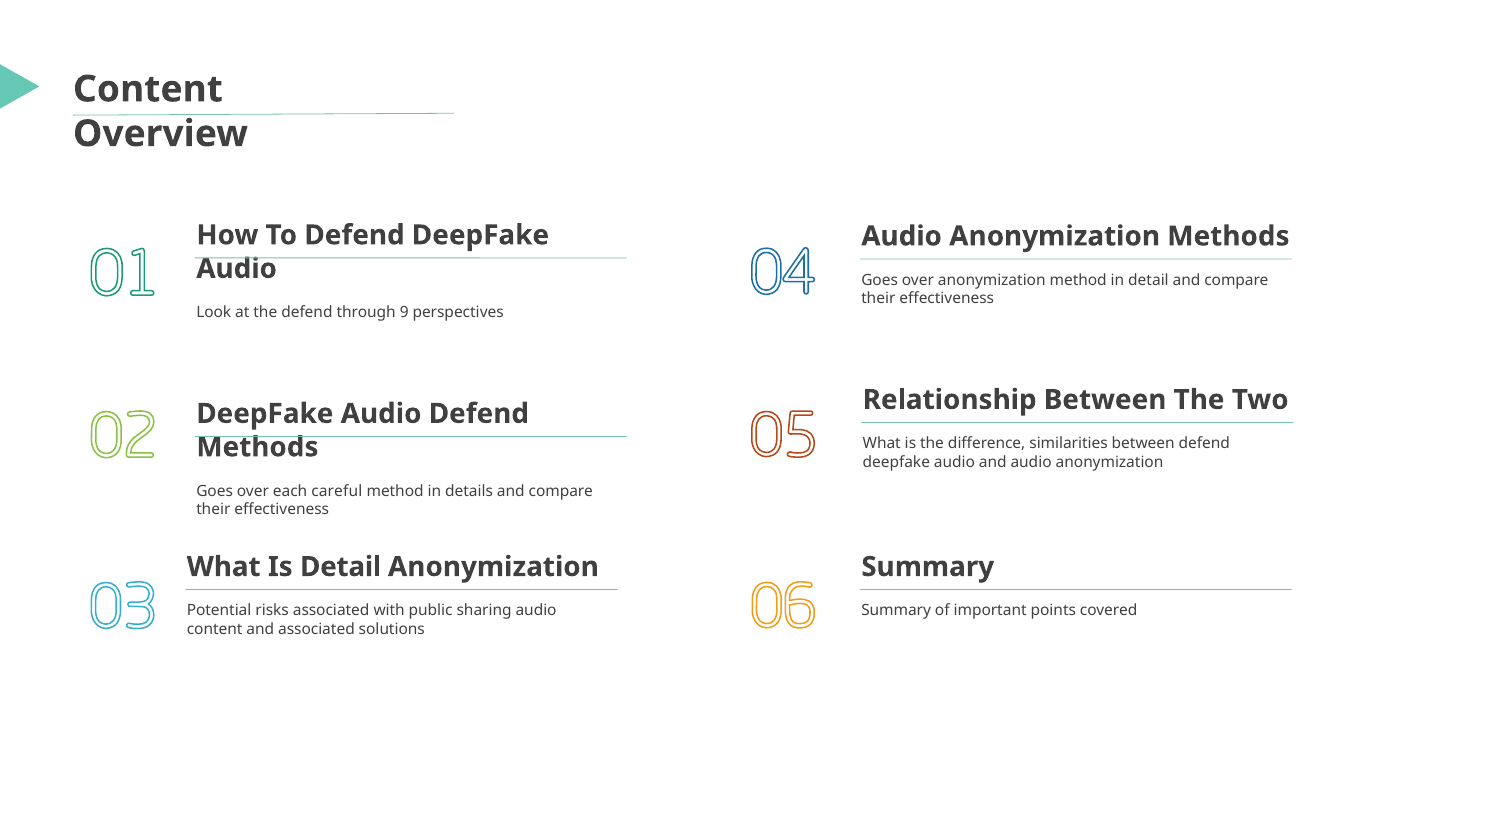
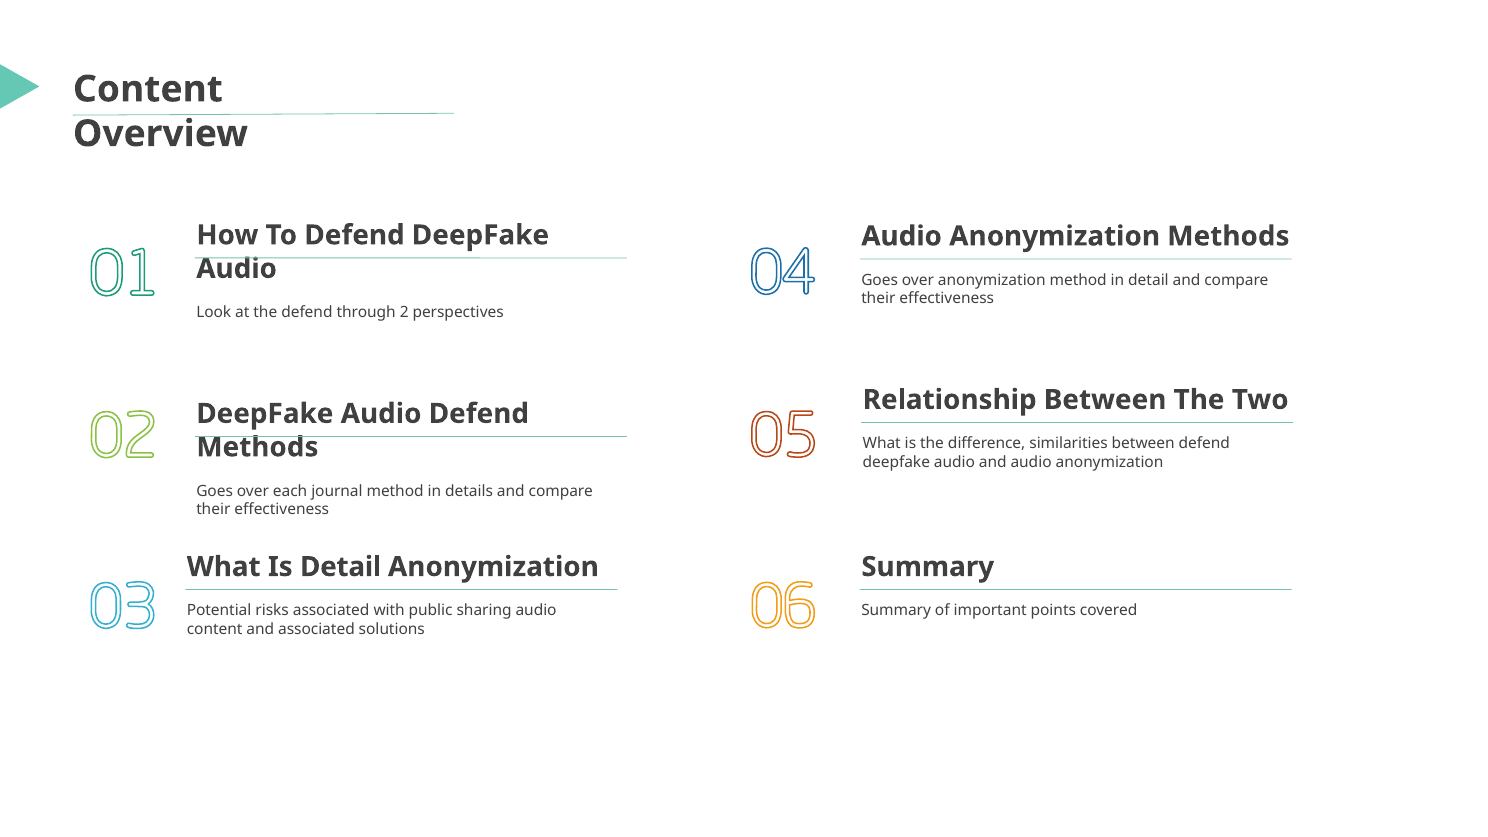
9: 9 -> 2
careful: careful -> journal
